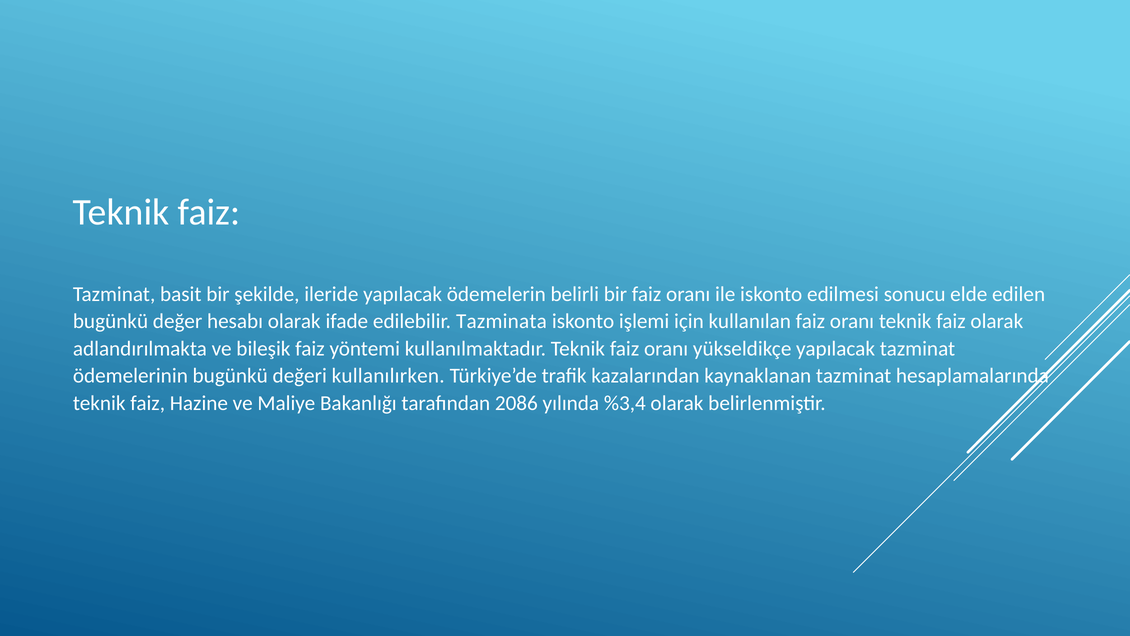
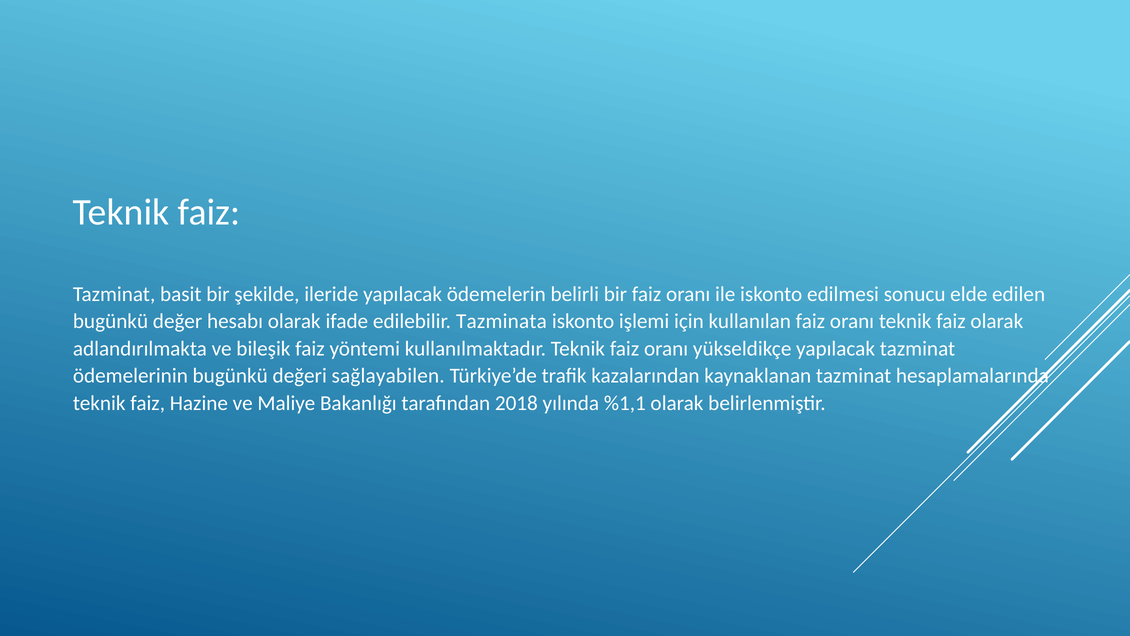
kullanılırken: kullanılırken -> sağlayabilen
2086: 2086 -> 2018
%3,4: %3,4 -> %1,1
